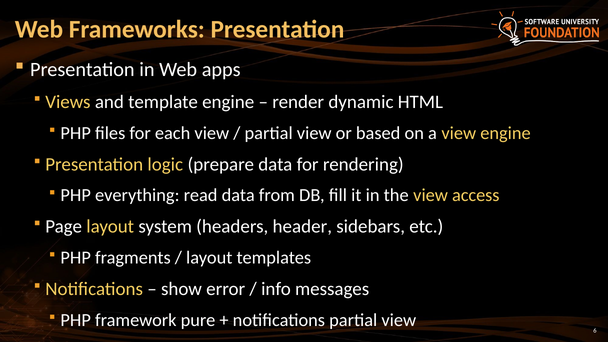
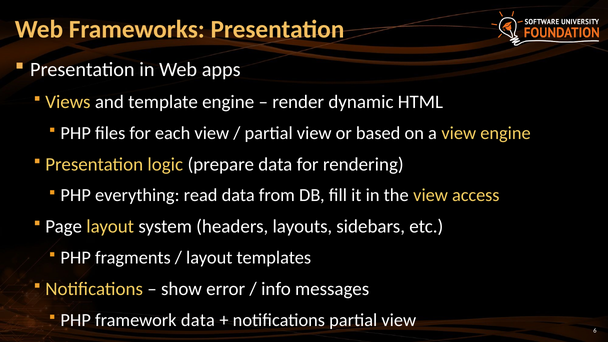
header: header -> layouts
framework pure: pure -> data
